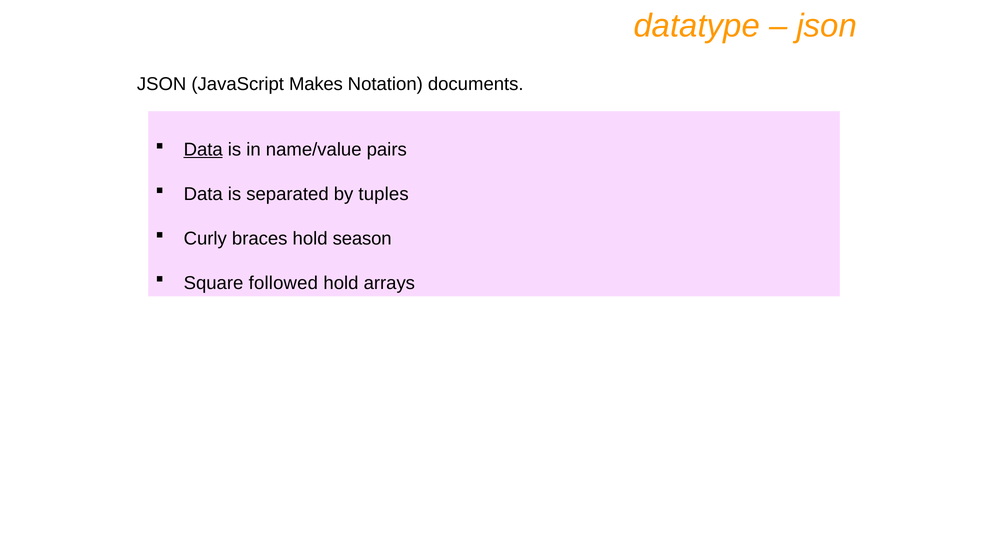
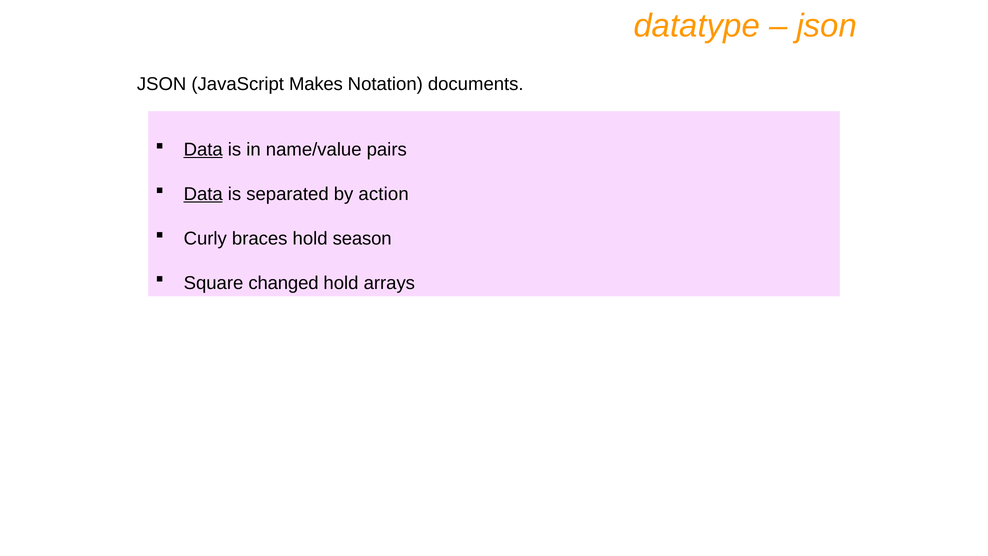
Data at (203, 194) underline: none -> present
tuples: tuples -> action
followed: followed -> changed
